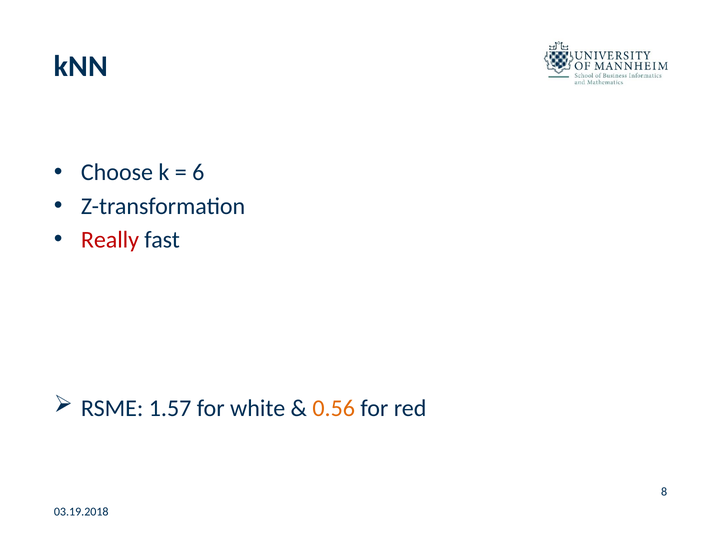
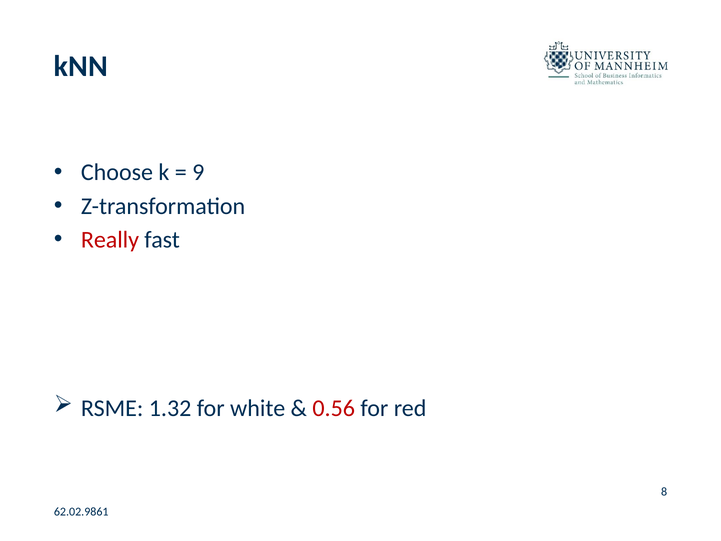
6: 6 -> 9
1.57: 1.57 -> 1.32
0.56 colour: orange -> red
03.19.2018: 03.19.2018 -> 62.02.9861
